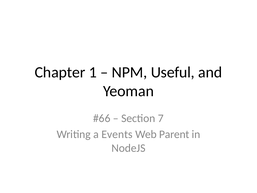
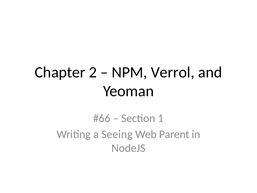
1: 1 -> 2
Useful: Useful -> Verrol
7: 7 -> 1
Events: Events -> Seeing
